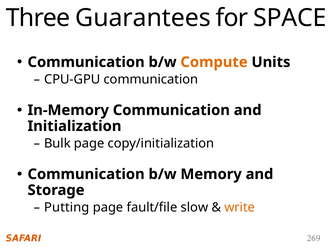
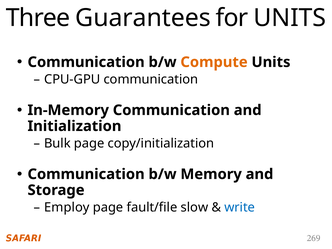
for SPACE: SPACE -> UNITS
Putting: Putting -> Employ
write colour: orange -> blue
